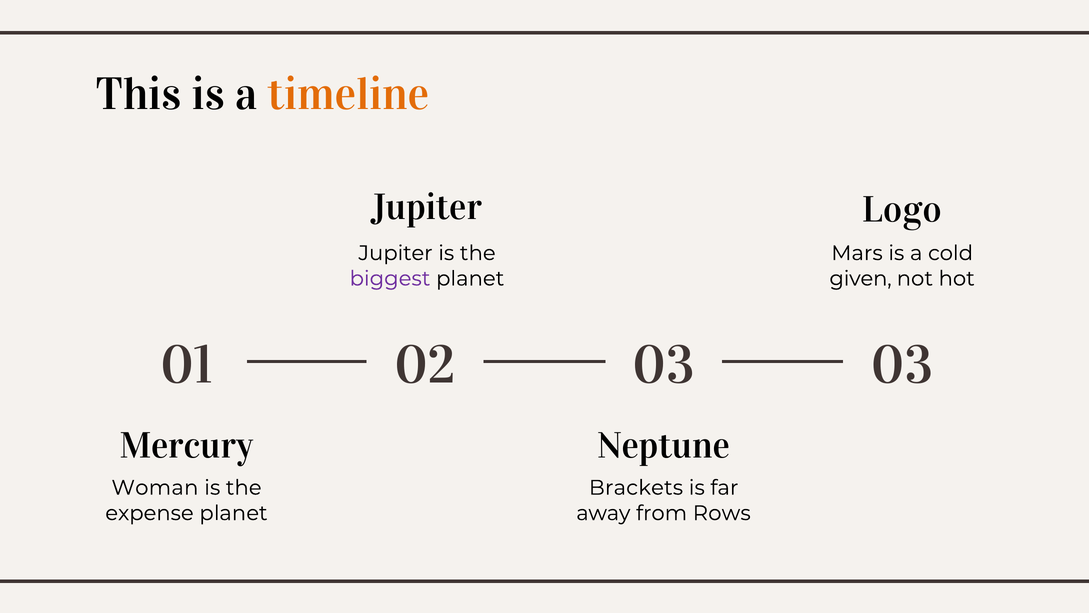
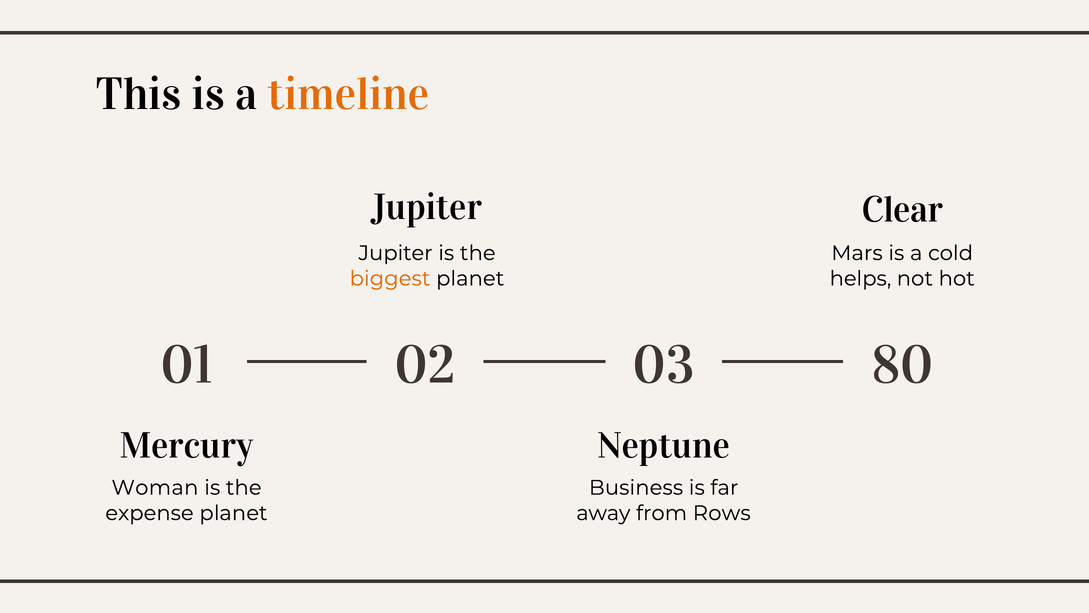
Logo: Logo -> Clear
biggest colour: purple -> orange
given: given -> helps
03 03: 03 -> 80
Brackets: Brackets -> Business
